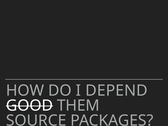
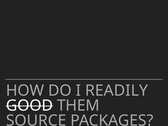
DEPEND: DEPEND -> READILY
